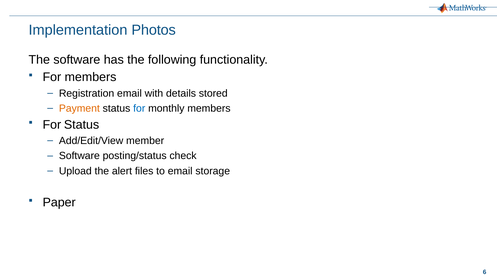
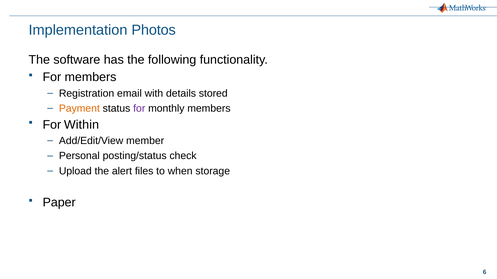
for at (139, 109) colour: blue -> purple
For Status: Status -> Within
Software at (79, 156): Software -> Personal
to email: email -> when
